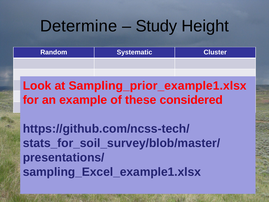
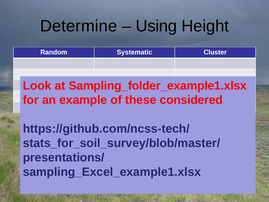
Study: Study -> Using
Sampling_prior_example1.xlsx: Sampling_prior_example1.xlsx -> Sampling_folder_example1.xlsx
